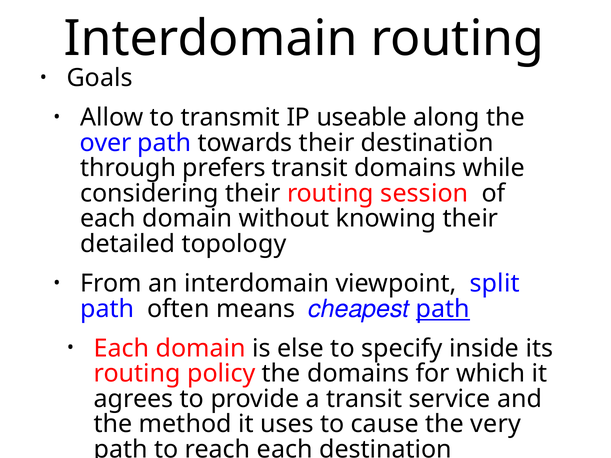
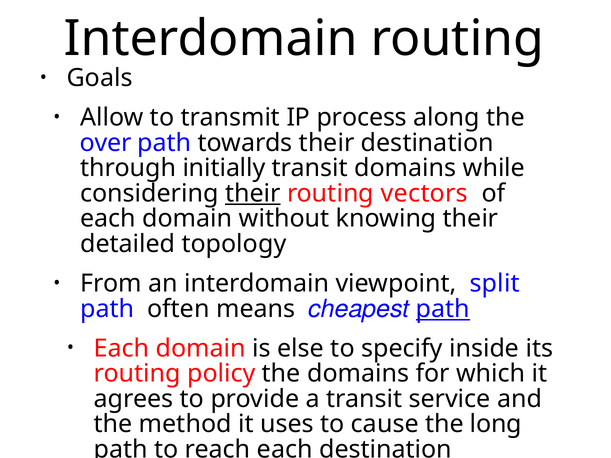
useable: useable -> process
prefers: prefers -> initially
their at (253, 194) underline: none -> present
session: session -> vectors
very: very -> long
